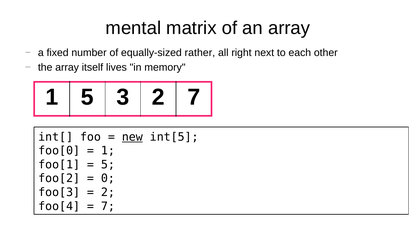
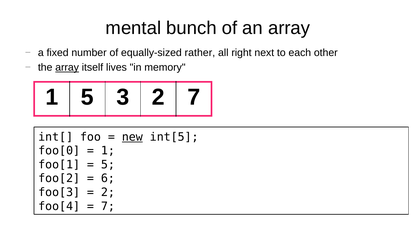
matrix: matrix -> bunch
array at (67, 67) underline: none -> present
0: 0 -> 6
